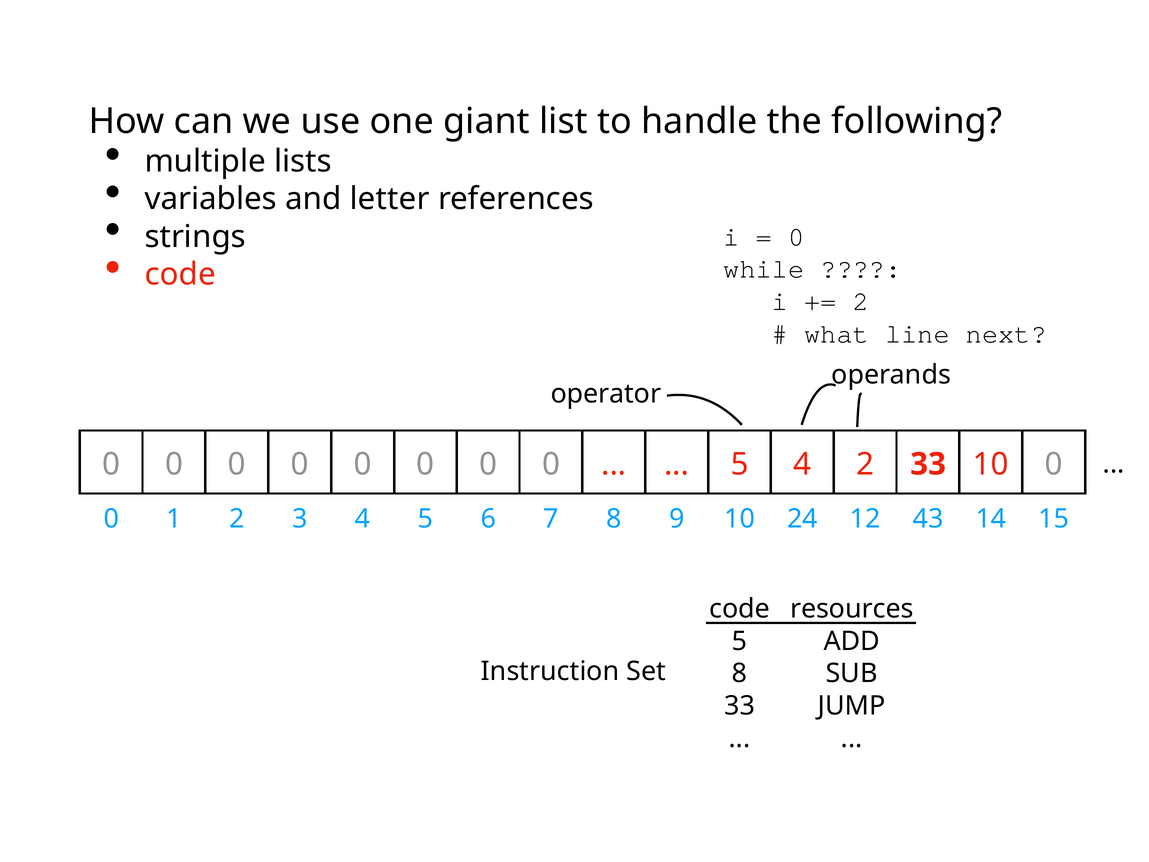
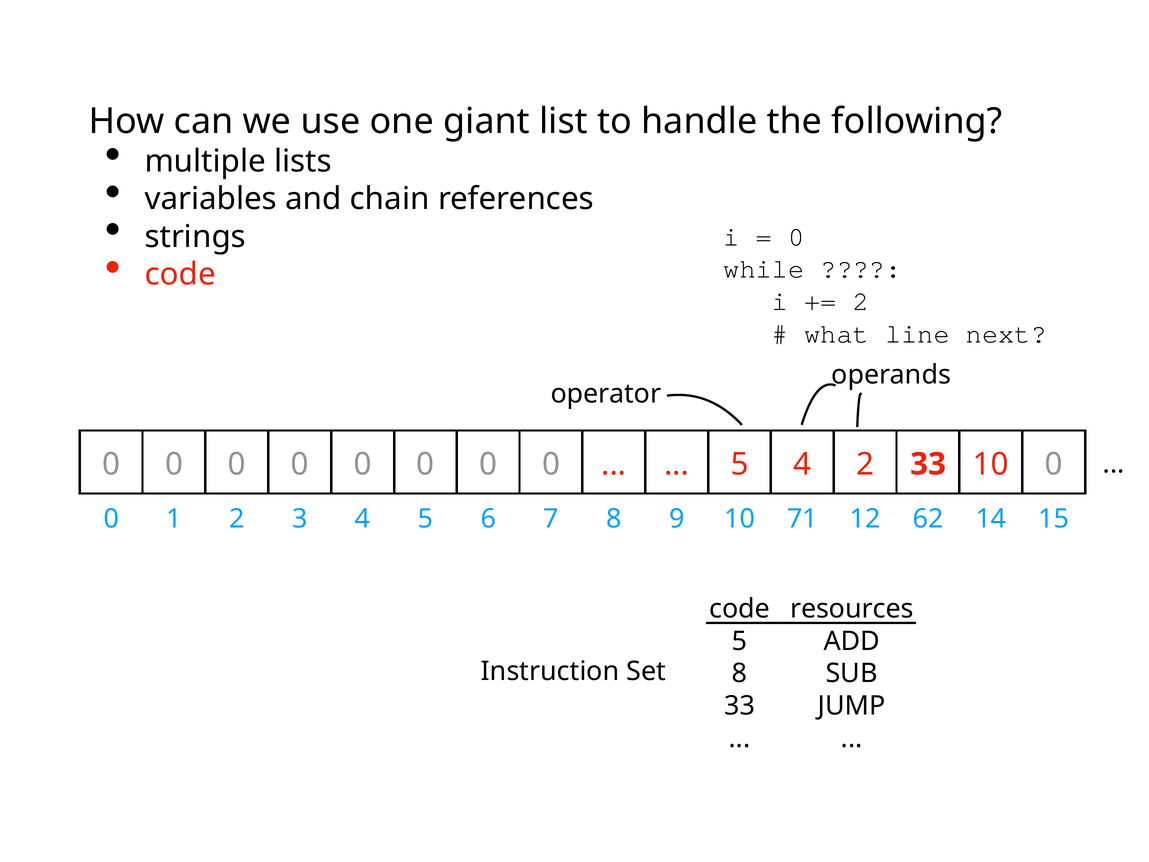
letter: letter -> chain
24: 24 -> 71
43: 43 -> 62
